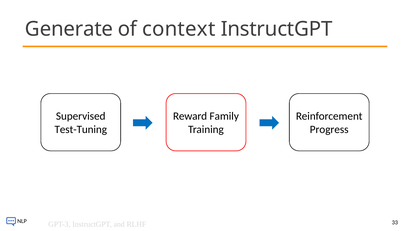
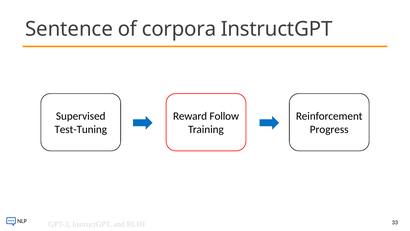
Generate: Generate -> Sentence
context: context -> corpora
Family: Family -> Follow
